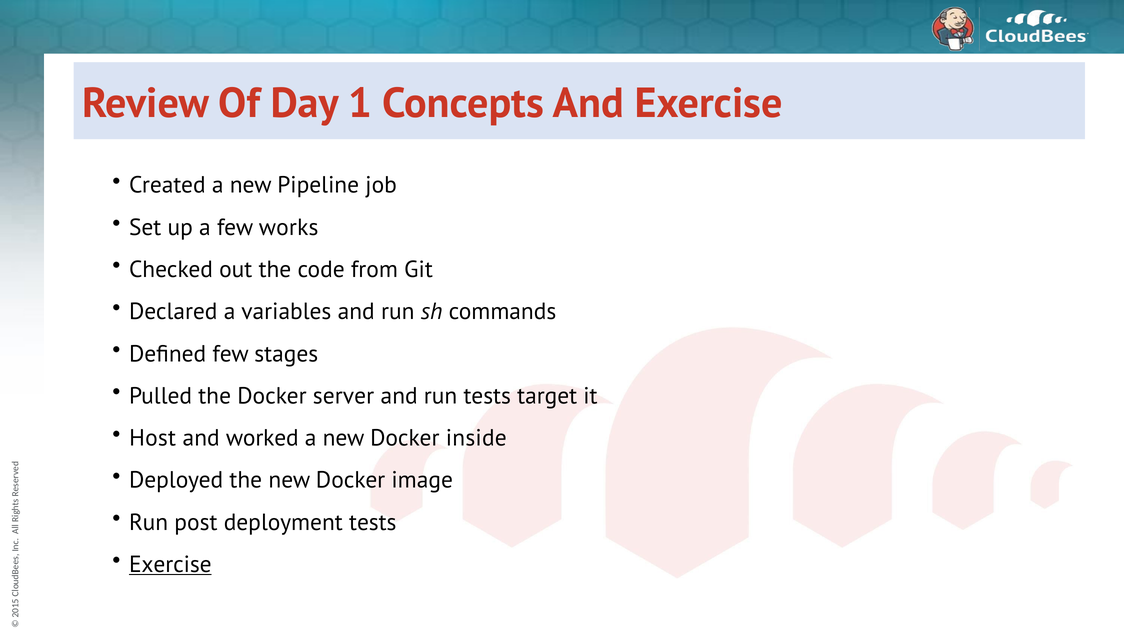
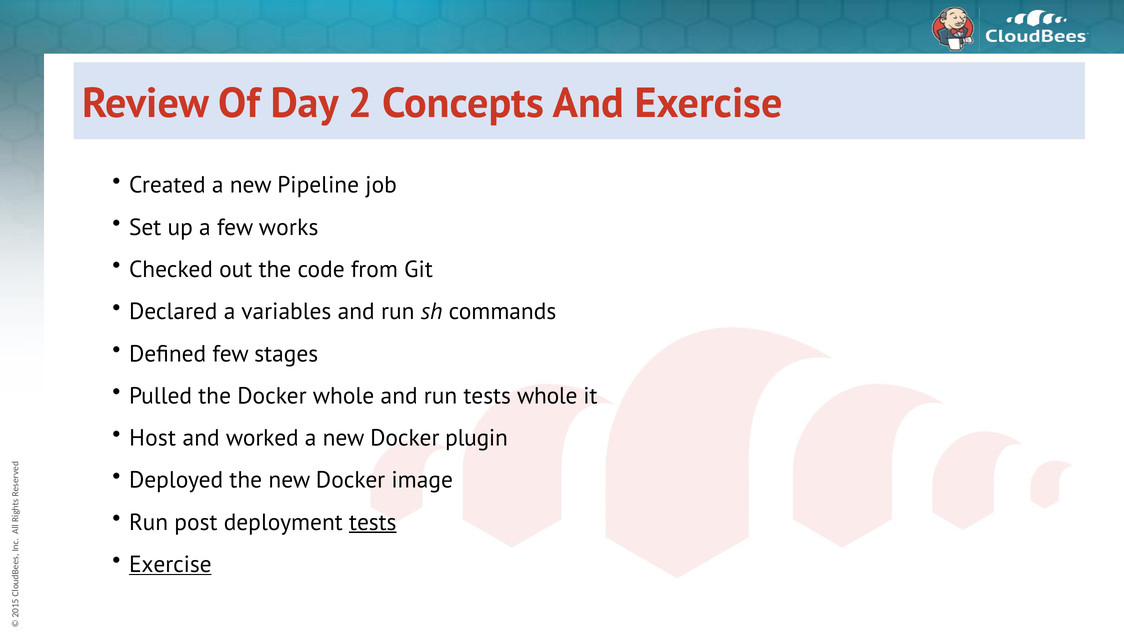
Day 1: 1 -> 2
Docker server: server -> whole
tests target: target -> whole
inside: inside -> plugin
tests at (373, 523) underline: none -> present
